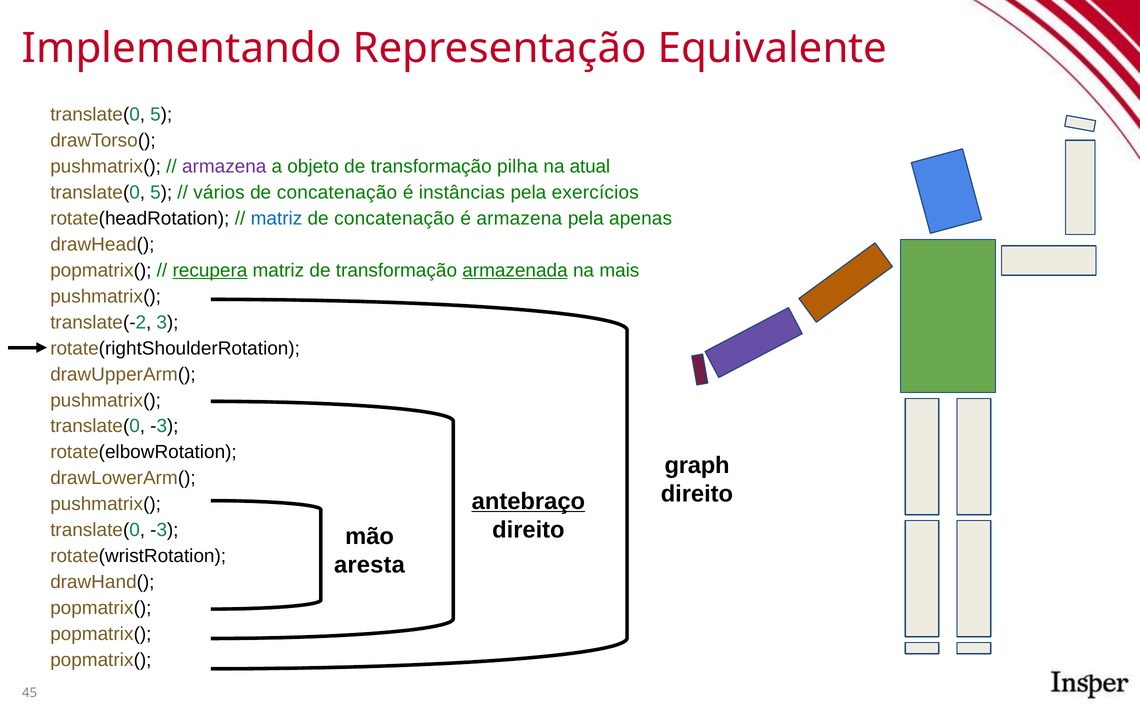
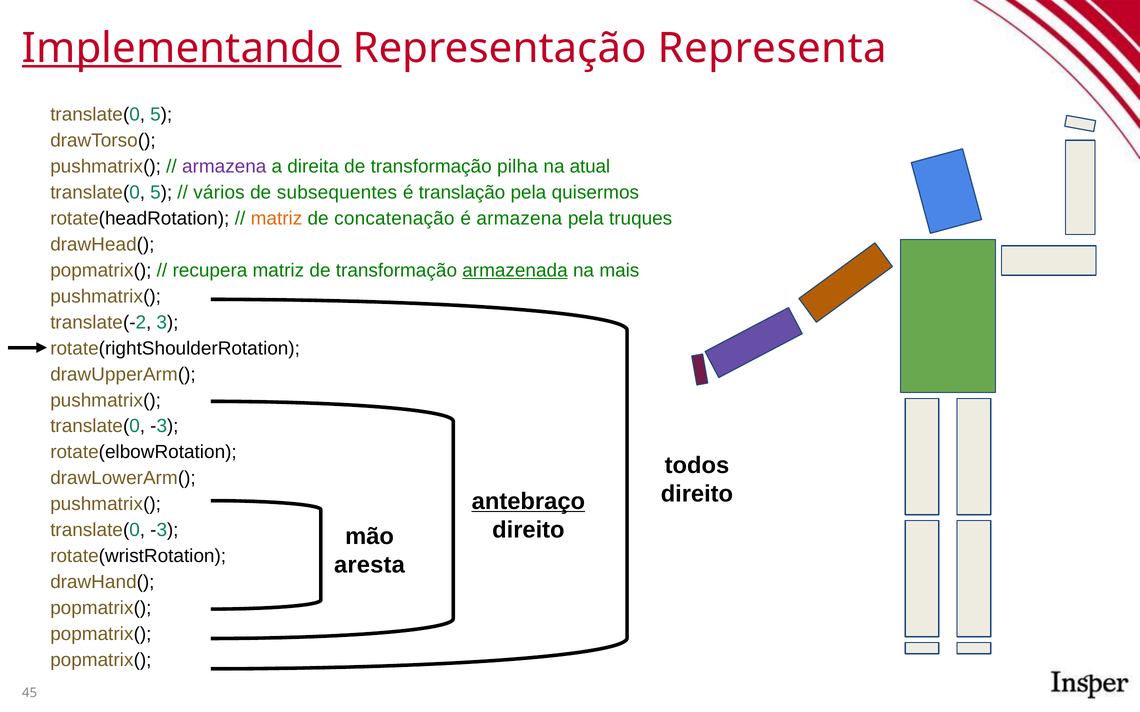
Implementando underline: none -> present
Equivalente: Equivalente -> Representa
objeto: objeto -> direita
concatenação at (337, 193): concatenação -> subsequentes
instâncias: instâncias -> translação
exercícios: exercícios -> quisermos
matriz at (276, 219) colour: blue -> orange
apenas: apenas -> truques
recupera underline: present -> none
graph: graph -> todos
